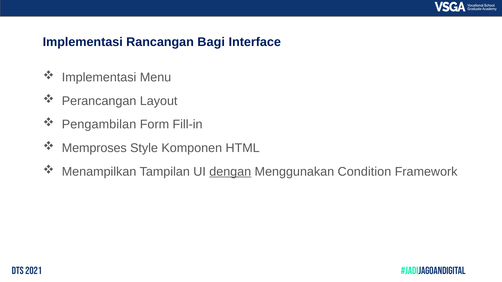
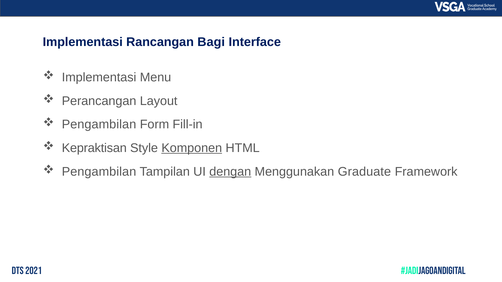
Memproses: Memproses -> Kepraktisan
Komponen underline: none -> present
Menampilkan at (99, 172): Menampilkan -> Pengambilan
Condition: Condition -> Graduate
